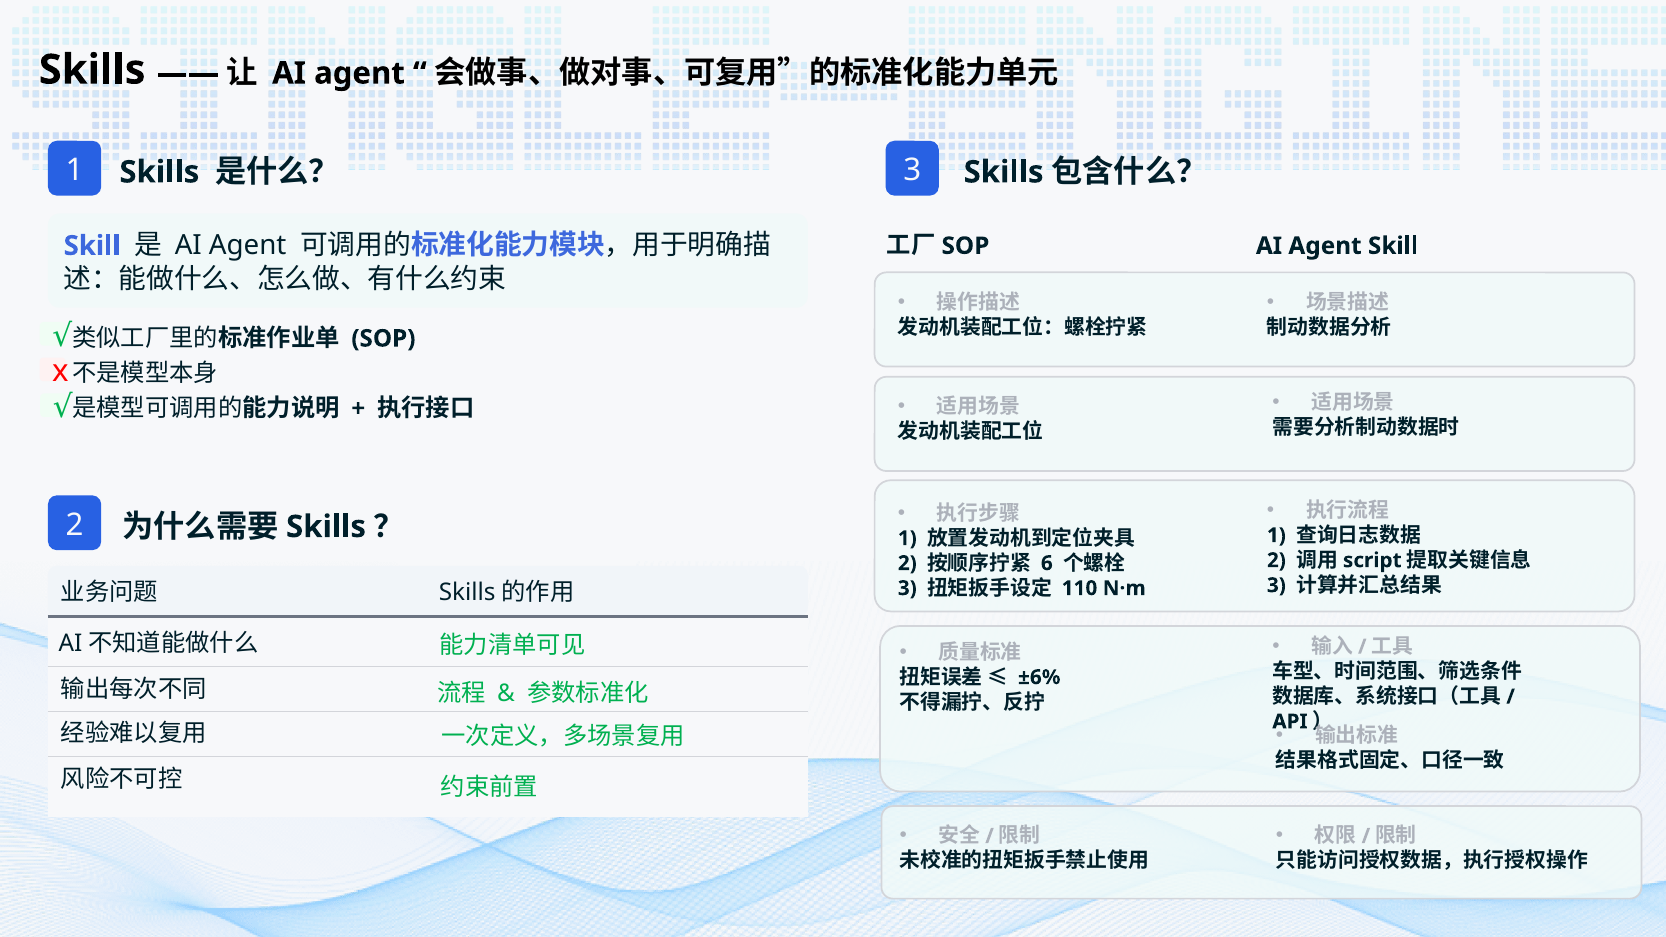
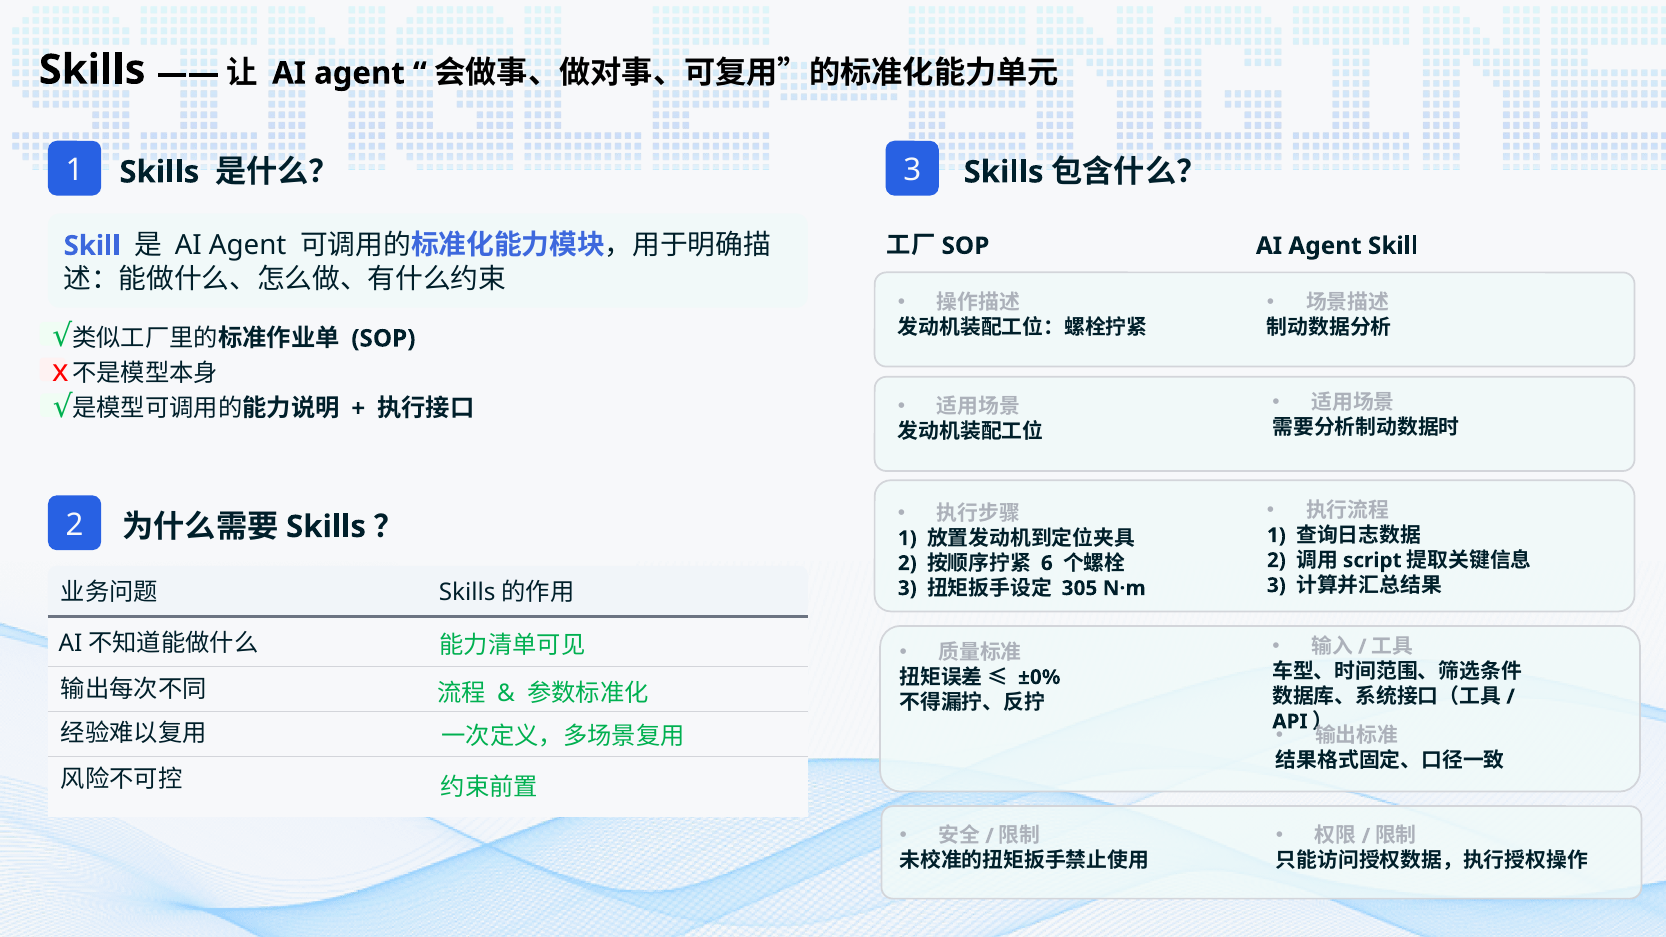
110: 110 -> 305
±6%: ±6% -> ±0%
